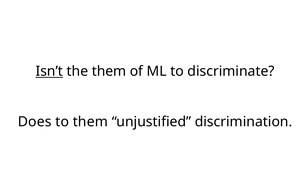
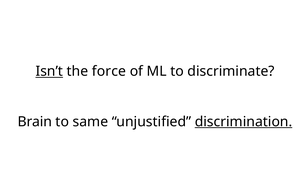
the them: them -> force
Does: Does -> Brain
to them: them -> same
discrimination underline: none -> present
